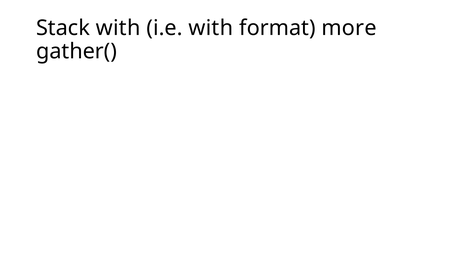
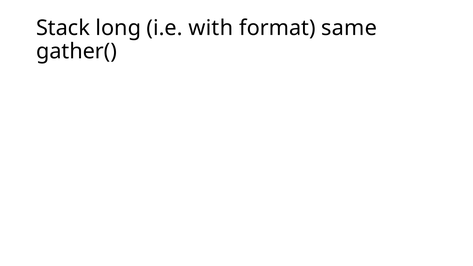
Stack with: with -> long
more: more -> same
